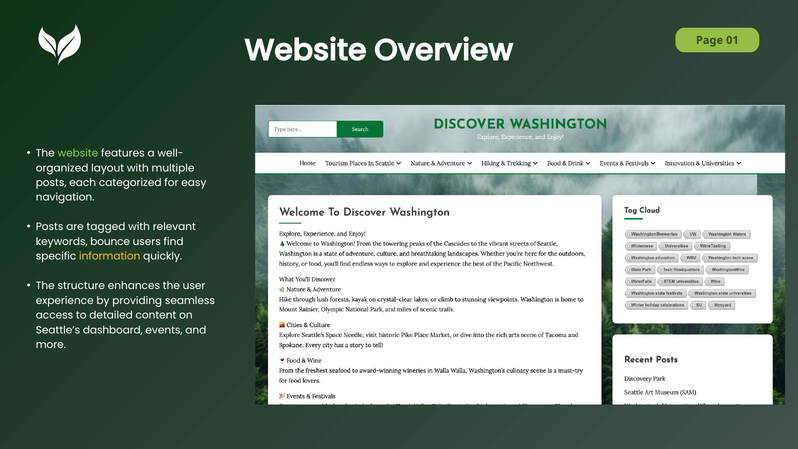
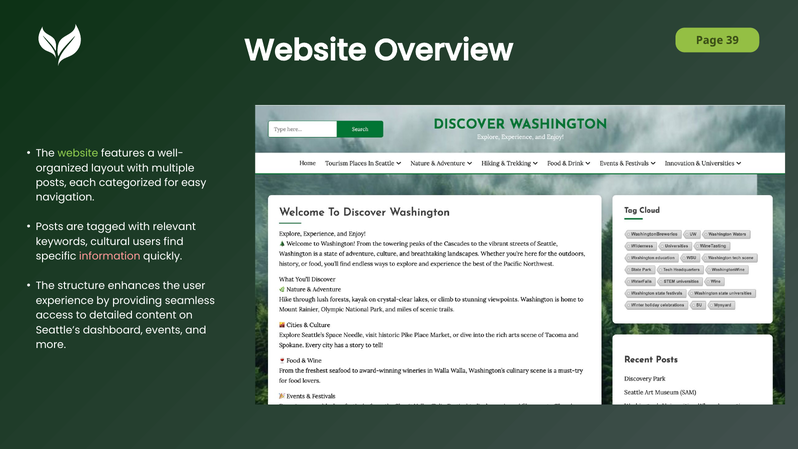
01: 01 -> 39
bounce: bounce -> cultural
information colour: yellow -> pink
